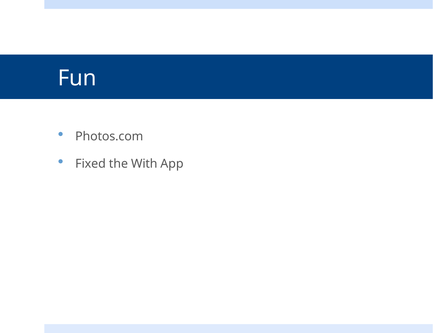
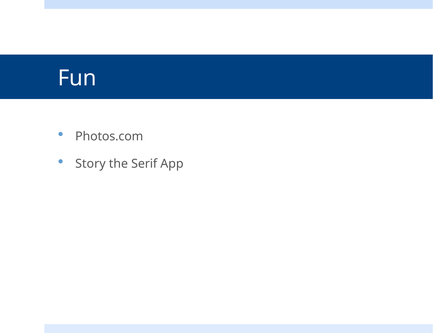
Fixed: Fixed -> Story
With: With -> Serif
